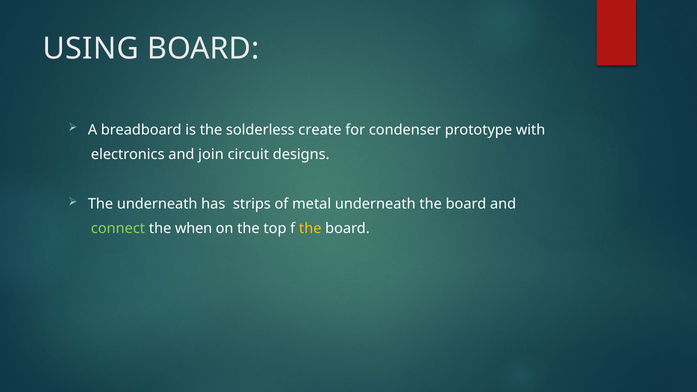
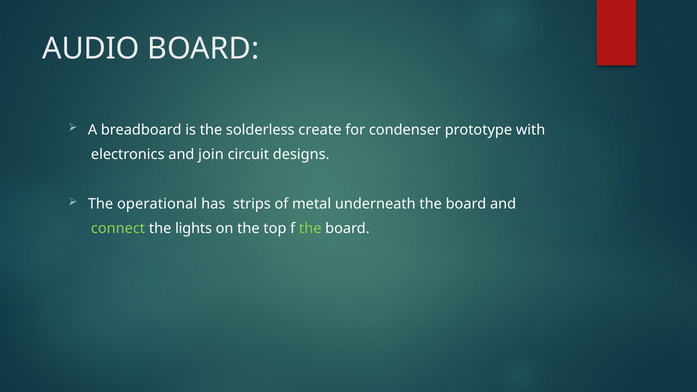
USING: USING -> AUDIO
The underneath: underneath -> operational
when: when -> lights
the at (310, 229) colour: yellow -> light green
